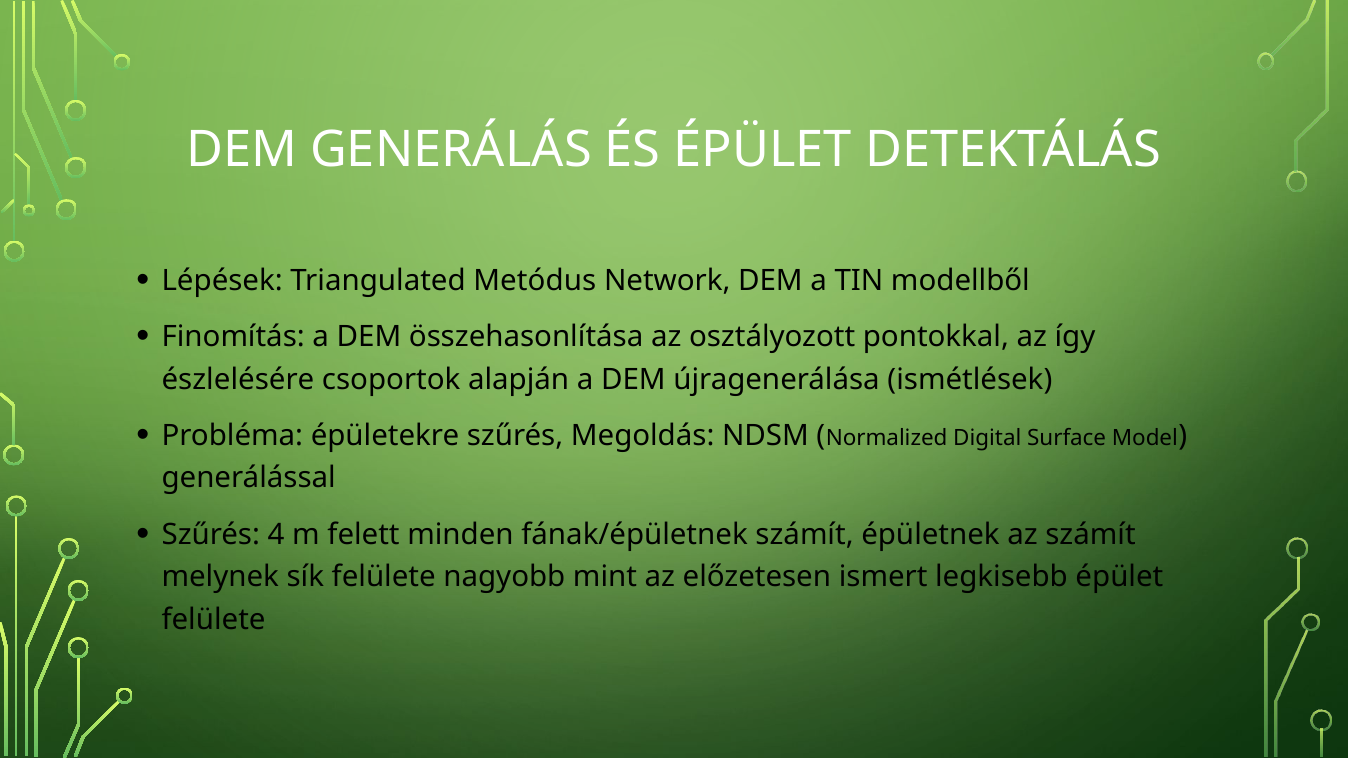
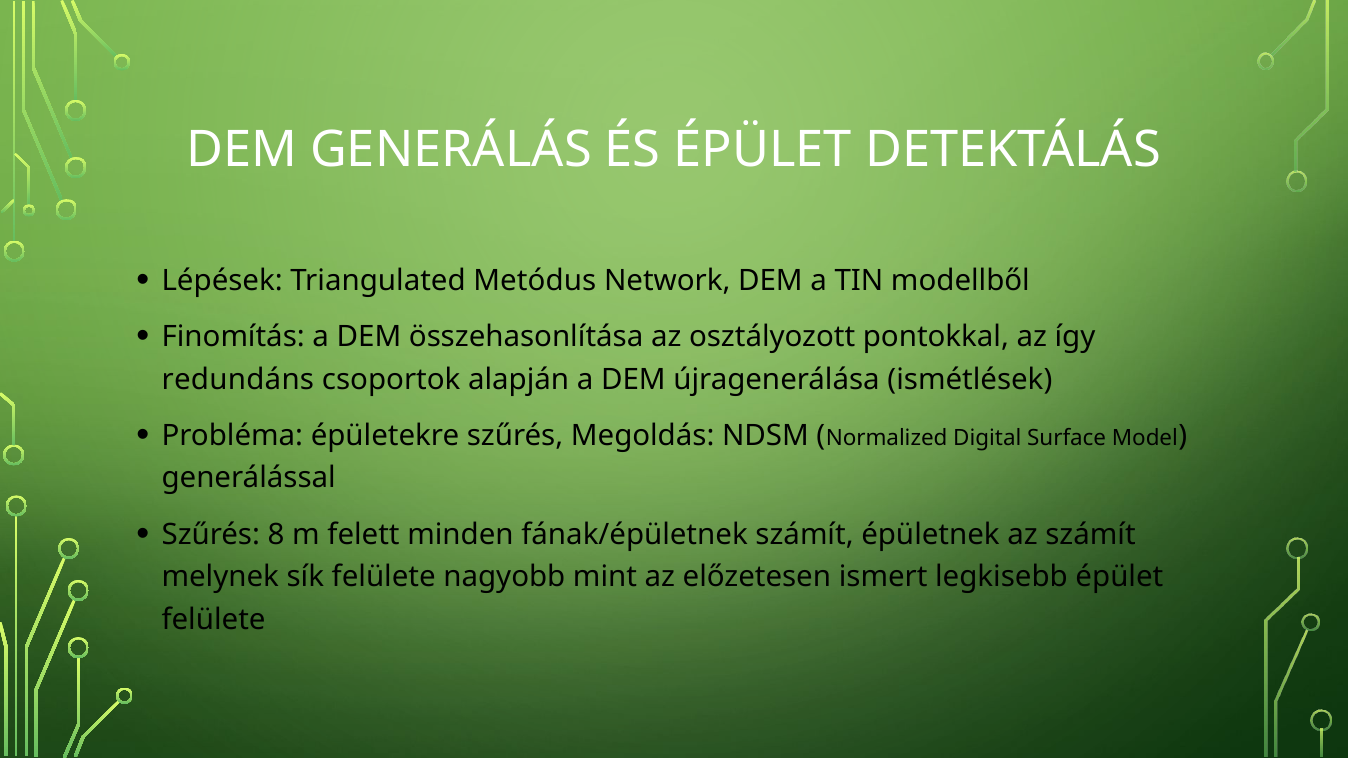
észlelésére: észlelésére -> redundáns
4: 4 -> 8
